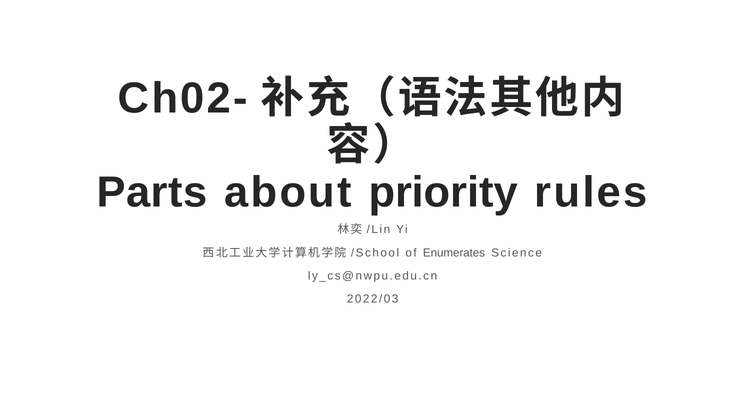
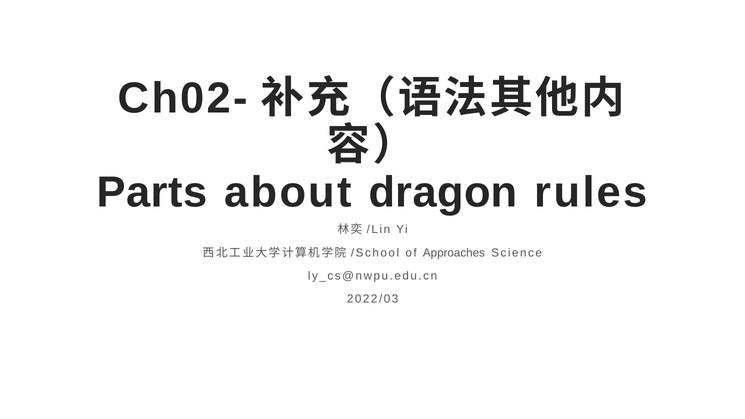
priority: priority -> dragon
Enumerates: Enumerates -> Approaches
